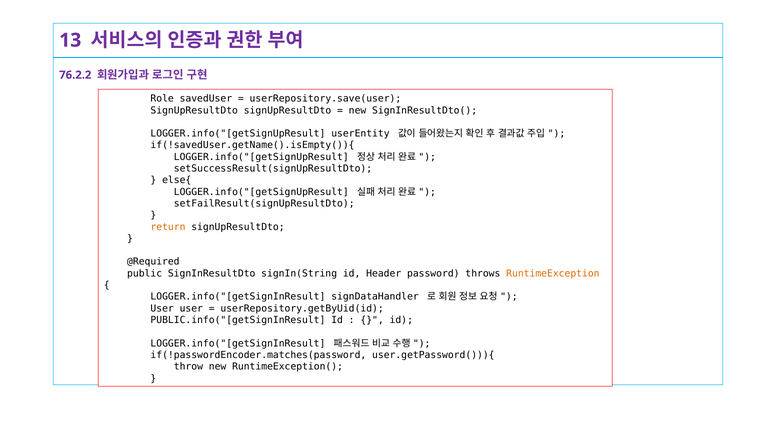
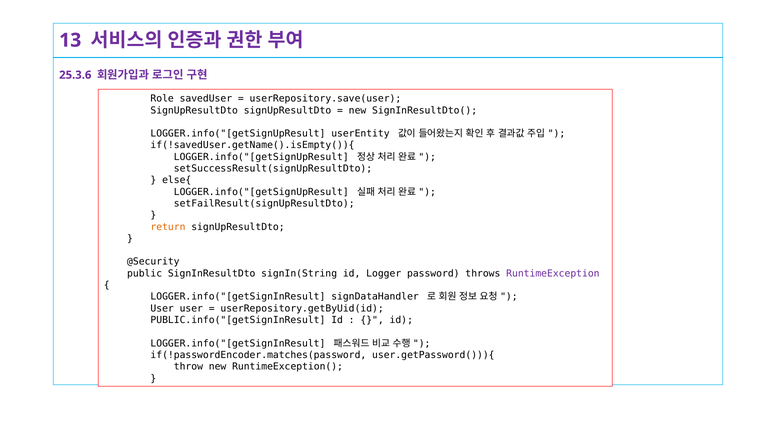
76.2.2: 76.2.2 -> 25.3.6
@Required: @Required -> @Security
Header: Header -> Logger
RuntimeException colour: orange -> purple
